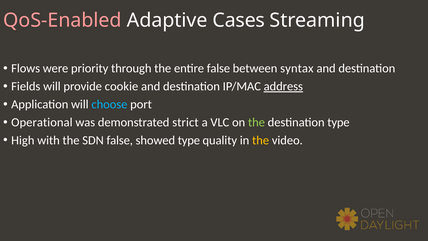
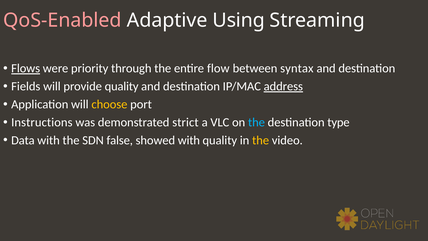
Cases: Cases -> Using
Flows underline: none -> present
entire false: false -> flow
provide cookie: cookie -> quality
choose colour: light blue -> yellow
Operational: Operational -> Instructions
the at (256, 122) colour: light green -> light blue
High: High -> Data
showed type: type -> with
